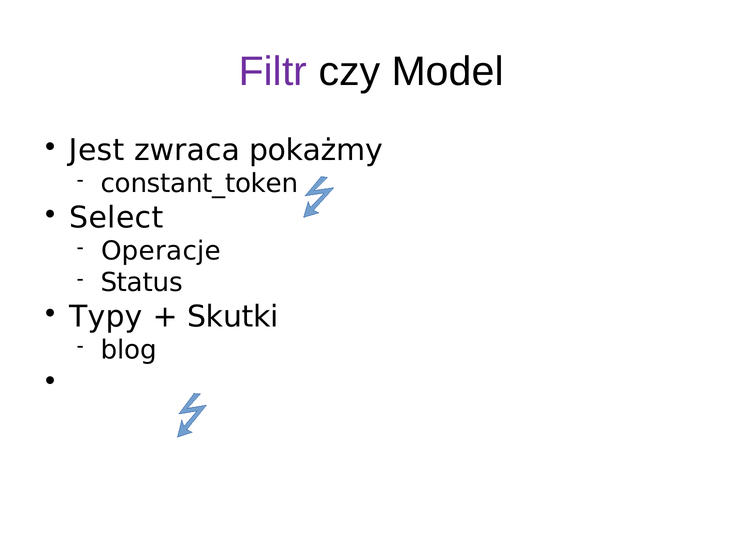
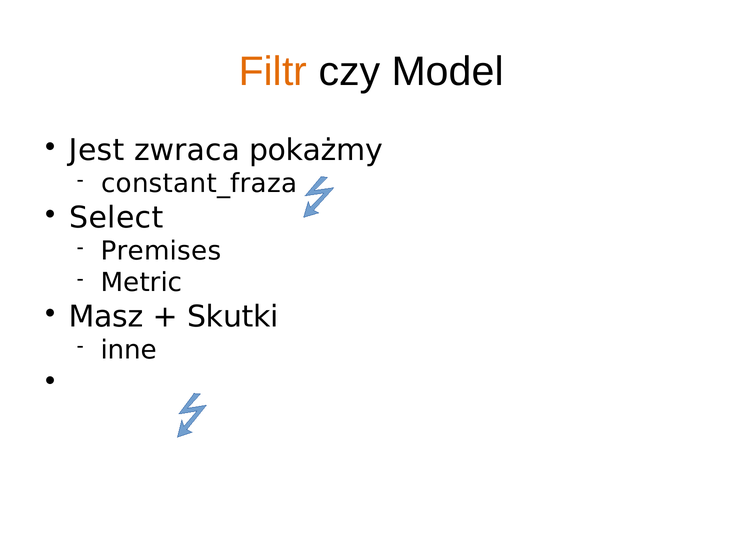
Filtr colour: purple -> orange
constant_token: constant_token -> constant_fraza
Operacje: Operacje -> Premises
Status: Status -> Metric
Typy: Typy -> Masz
blog: blog -> inne
